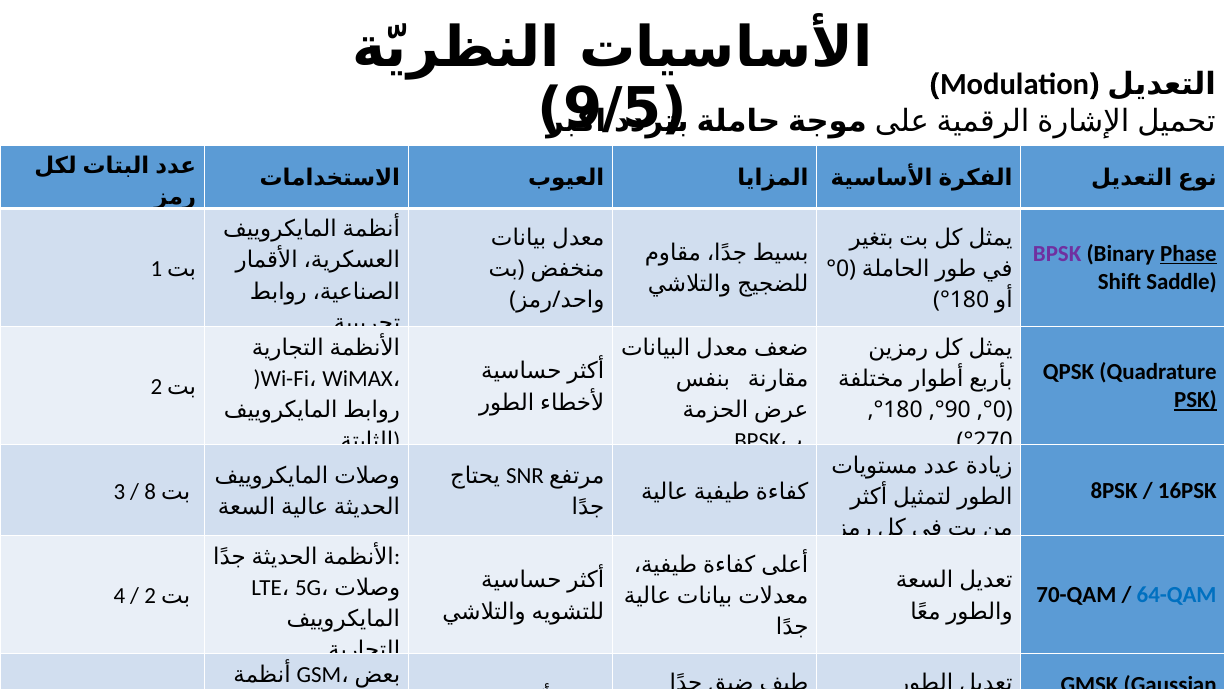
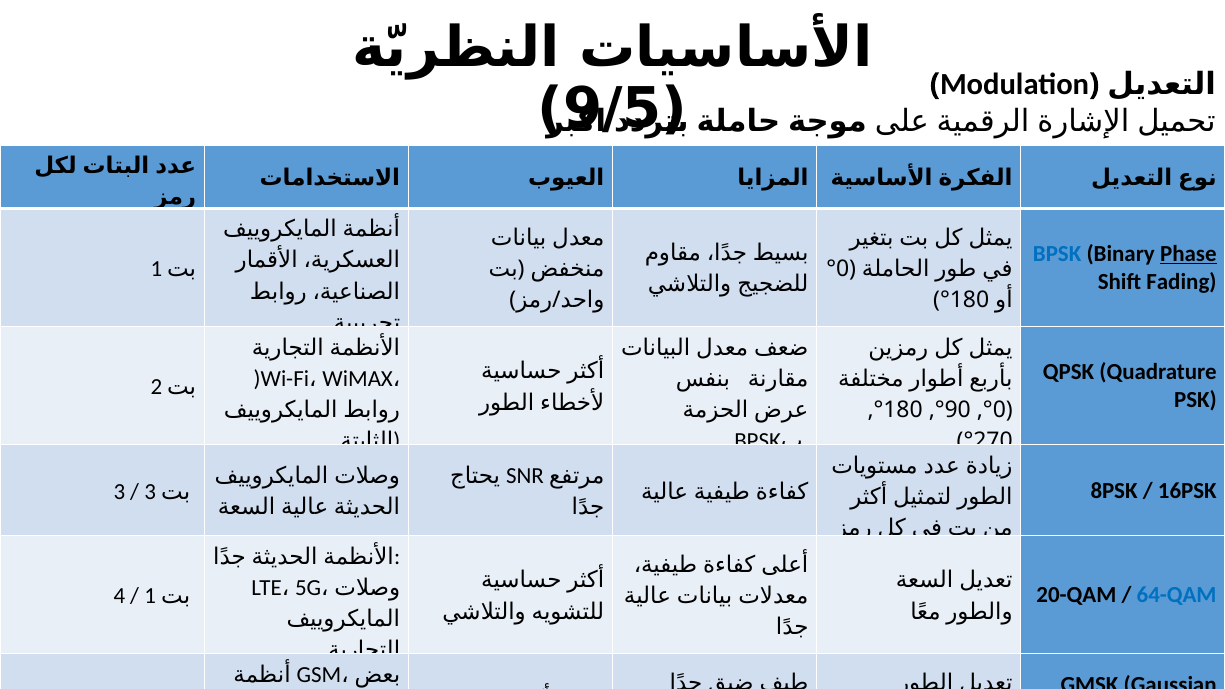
BPSK colour: purple -> blue
Saddle: Saddle -> Fading
PSK underline: present -> none
8 at (150, 492): 8 -> 3
70-QAM: 70-QAM -> 20-QAM
2 at (150, 596): 2 -> 1
